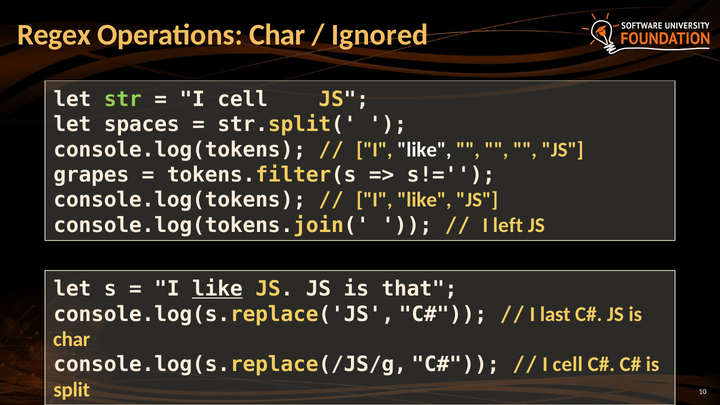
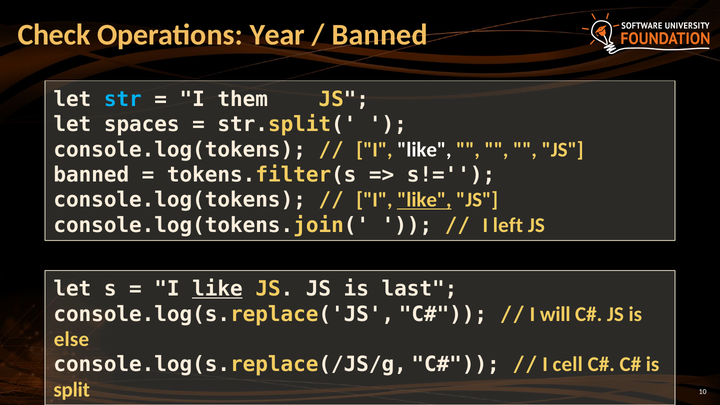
Regex: Regex -> Check
Operations Char: Char -> Year
Ignored at (380, 35): Ignored -> Banned
str colour: light green -> light blue
cell at (243, 99): cell -> them
grapes at (91, 175): grapes -> banned
like at (424, 200) underline: none -> present
that: that -> last
last: last -> will
char at (72, 339): char -> else
